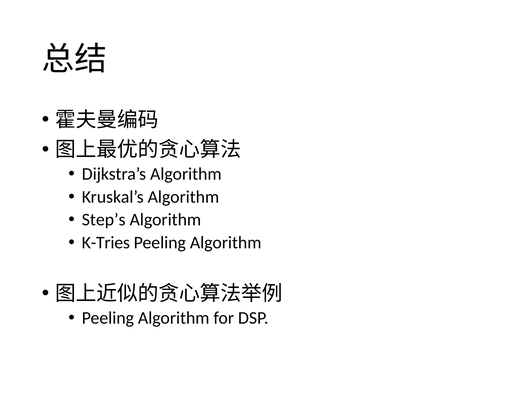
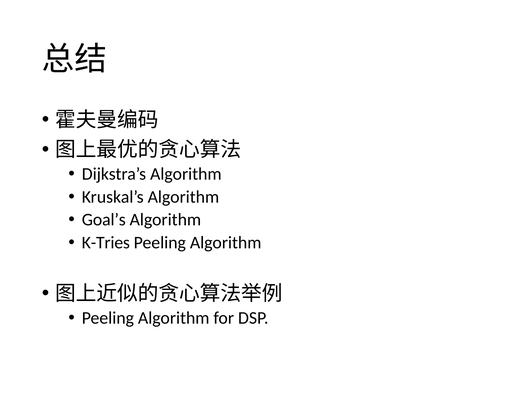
Step’s: Step’s -> Goal’s
